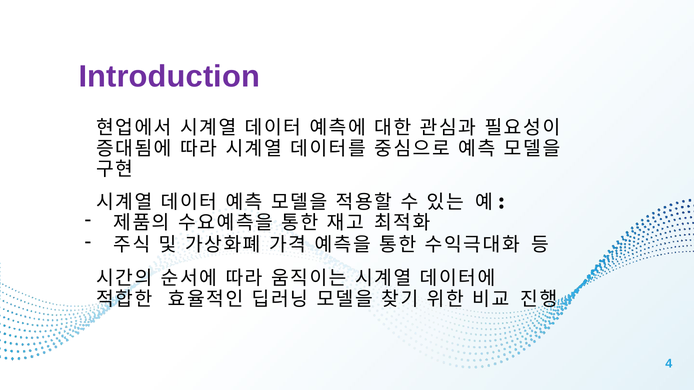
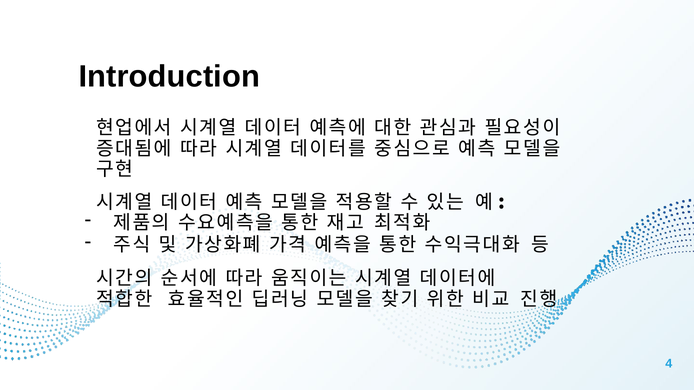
Introduction colour: purple -> black
